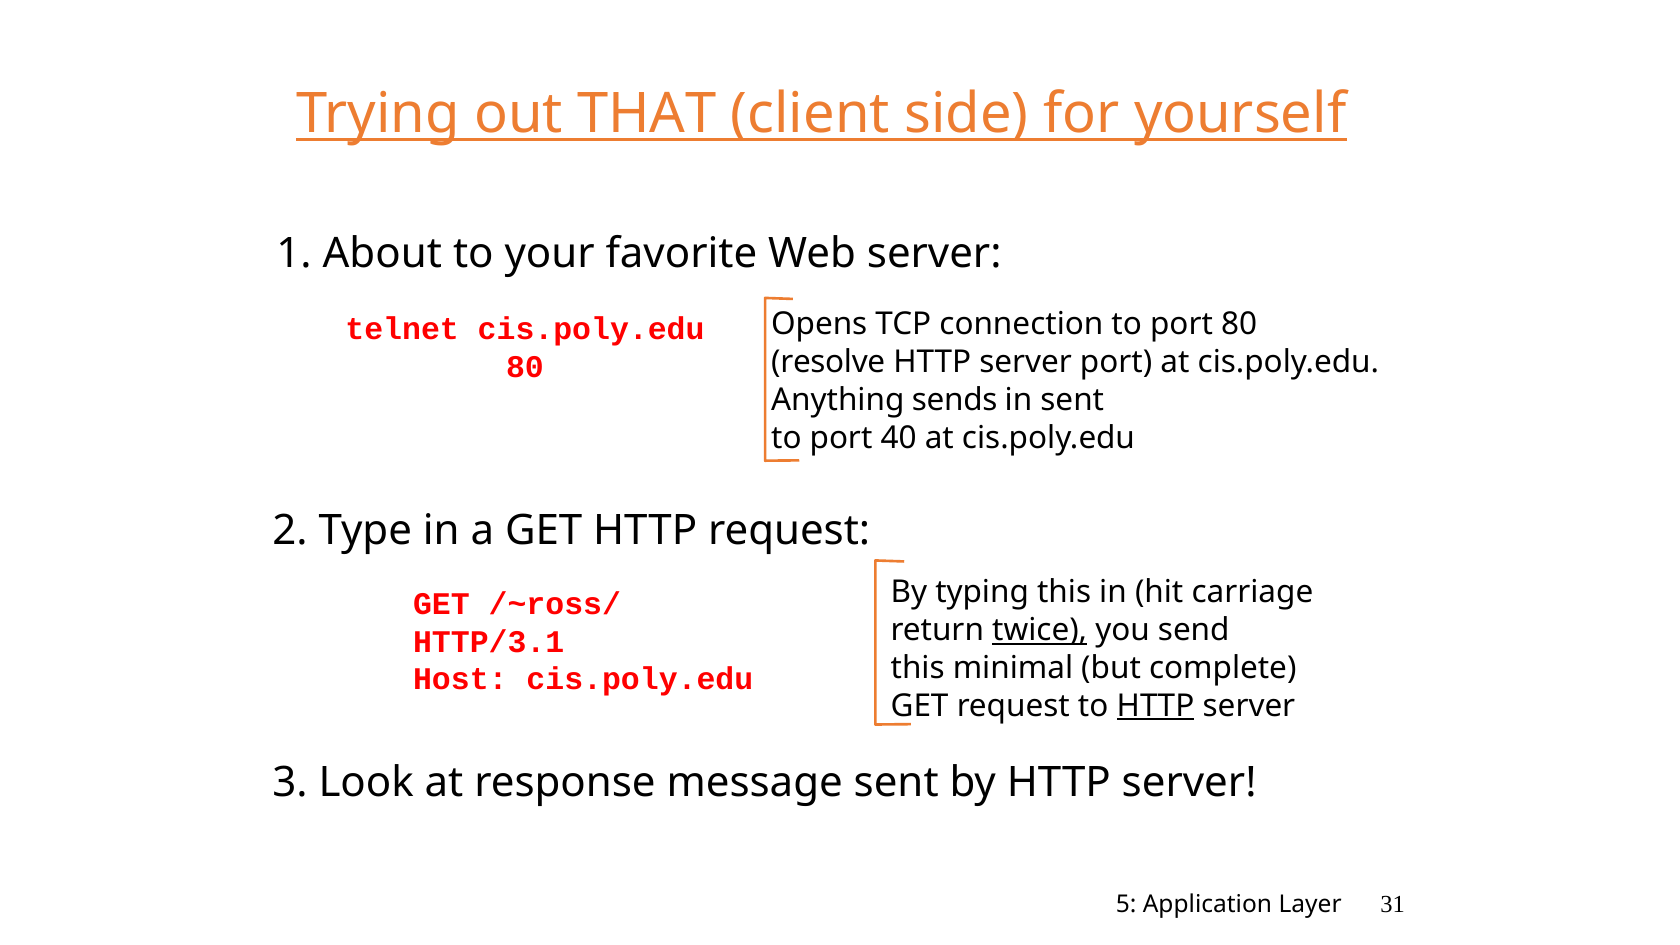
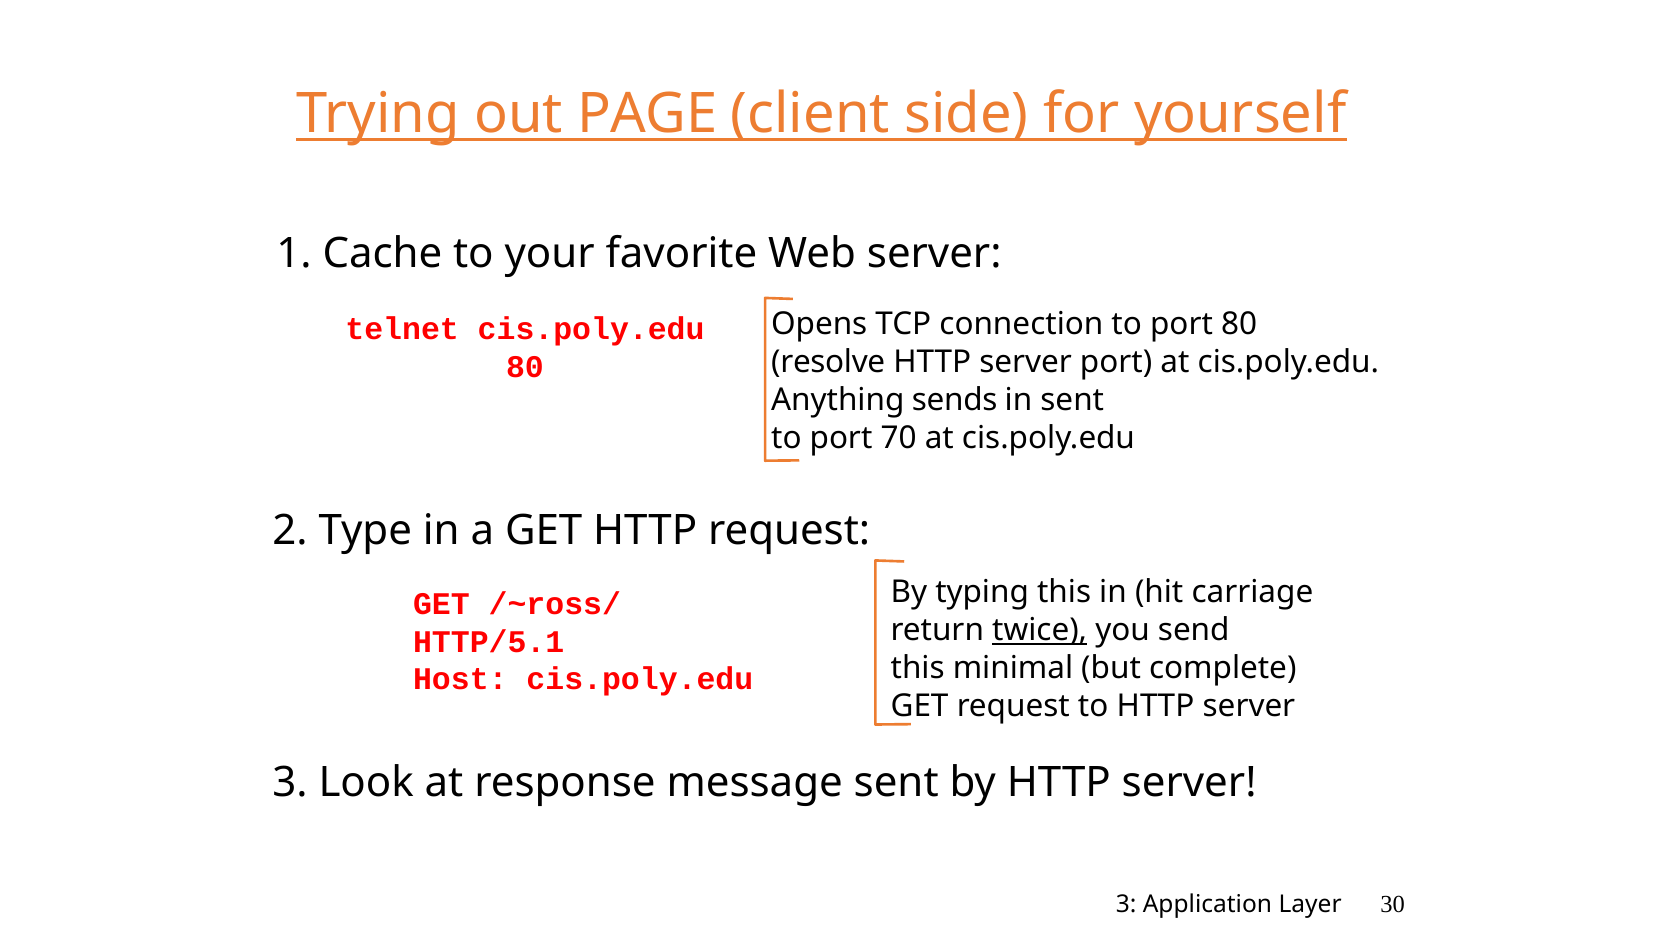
THAT: THAT -> PAGE
About: About -> Cache
40: 40 -> 70
HTTP/3.1: HTTP/3.1 -> HTTP/5.1
HTTP at (1155, 706) underline: present -> none
5 at (1126, 905): 5 -> 3
31: 31 -> 30
